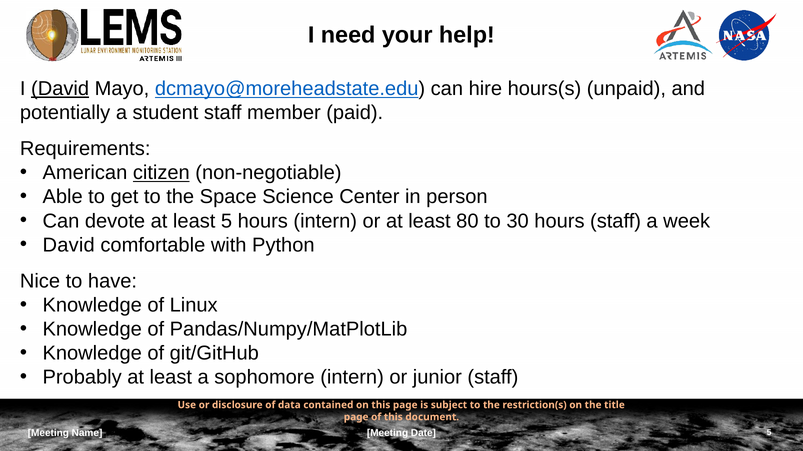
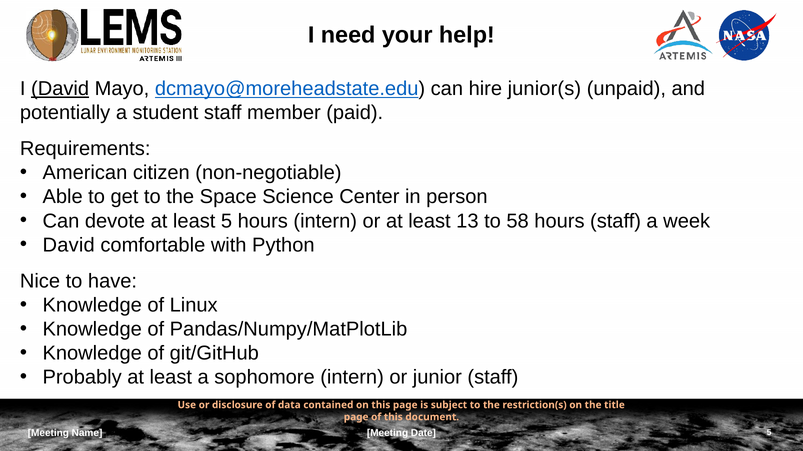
hours(s: hours(s -> junior(s
citizen underline: present -> none
80: 80 -> 13
30: 30 -> 58
